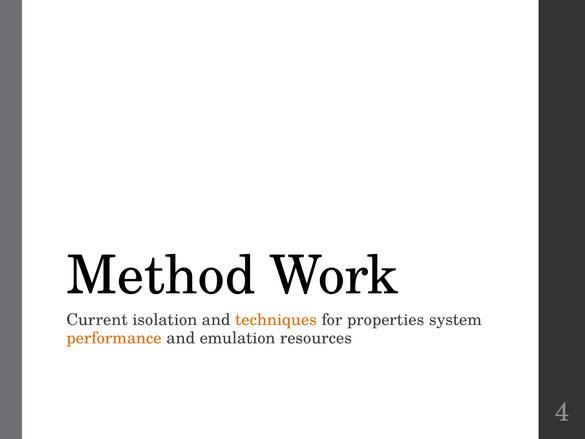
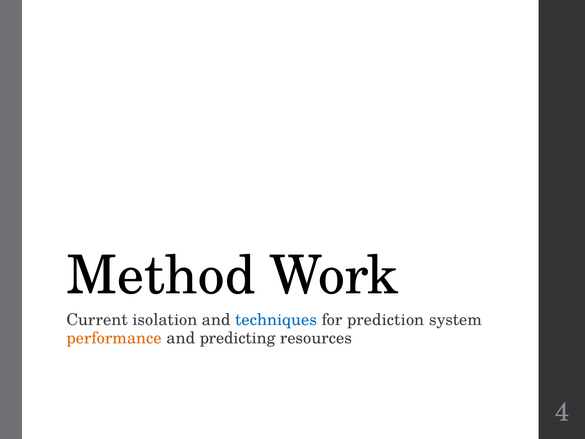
techniques colour: orange -> blue
properties: properties -> prediction
emulation: emulation -> predicting
